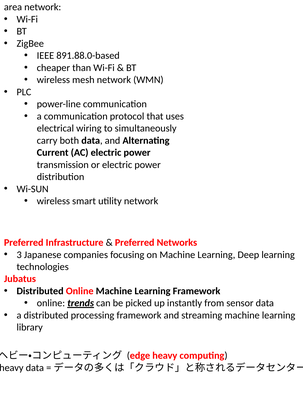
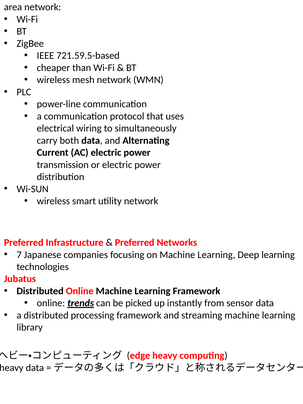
891.88.0-based: 891.88.0-based -> 721.59.5-based
3: 3 -> 7
